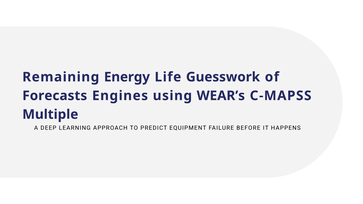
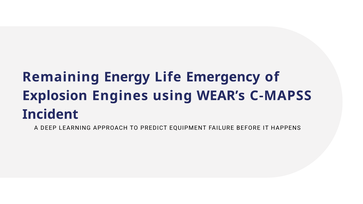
Guesswork: Guesswork -> Emergency
Forecasts: Forecasts -> Explosion
Multiple: Multiple -> Incident
